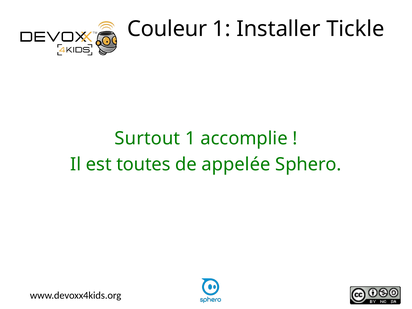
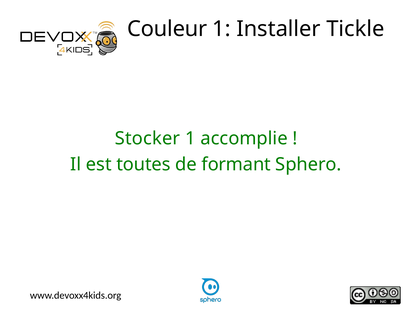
Surtout: Surtout -> Stocker
appelée: appelée -> formant
